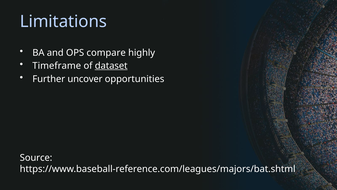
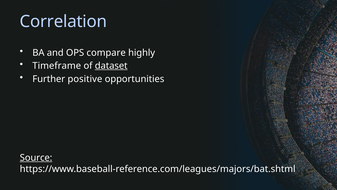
Limitations: Limitations -> Correlation
uncover: uncover -> positive
Source underline: none -> present
